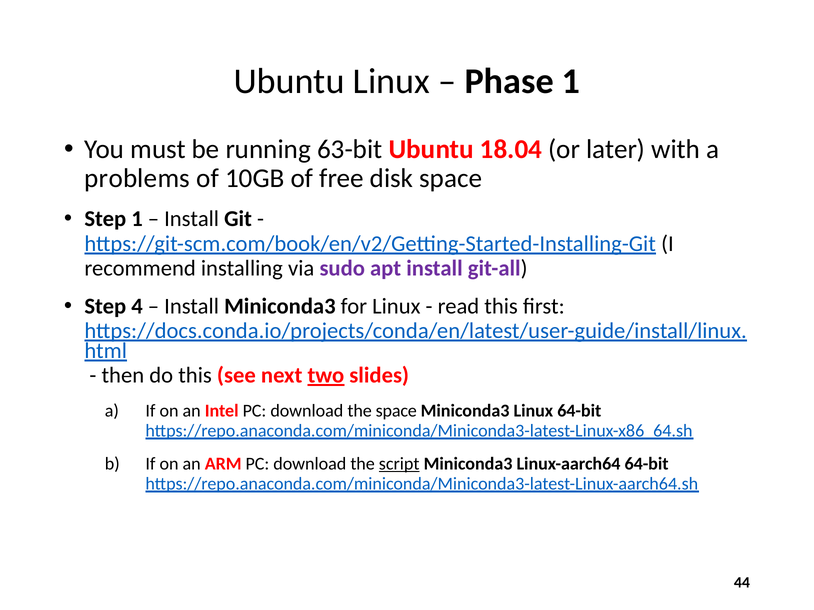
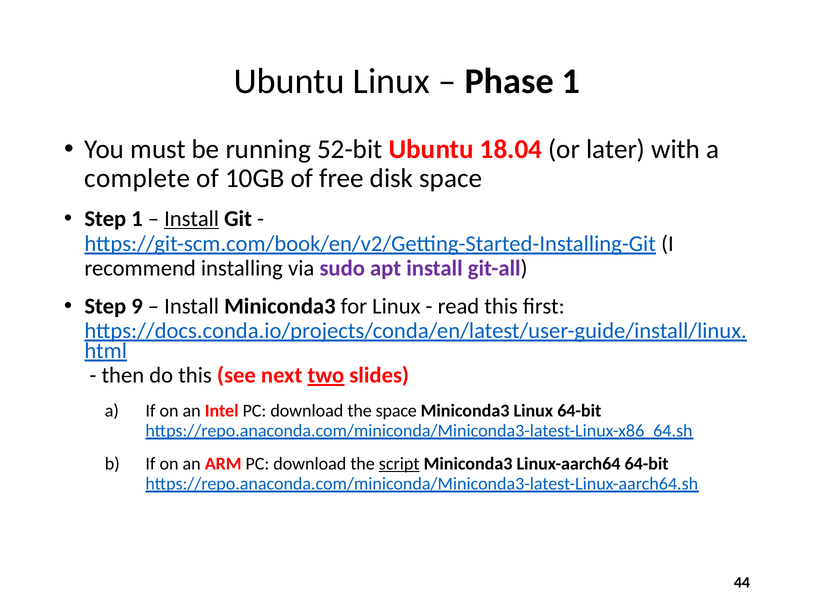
63-bit: 63-bit -> 52-bit
problems: problems -> complete
Install at (192, 219) underline: none -> present
4: 4 -> 9
